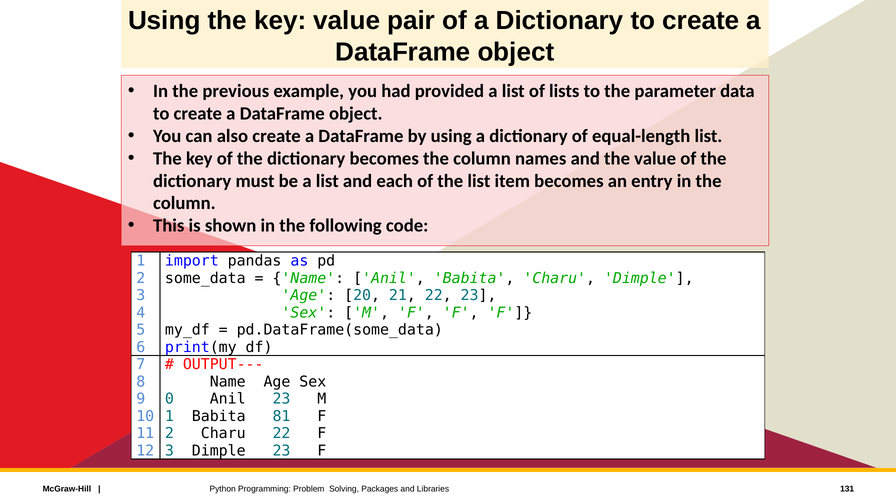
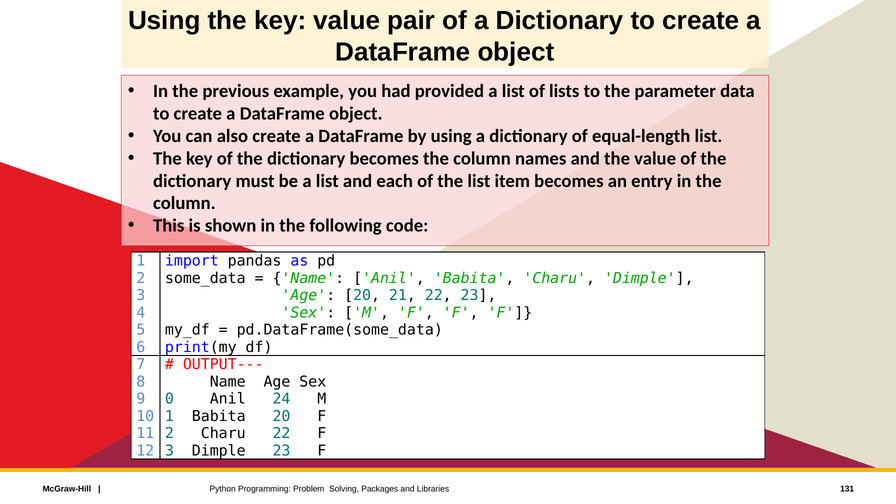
Anil 23: 23 -> 24
Babita 81: 81 -> 20
